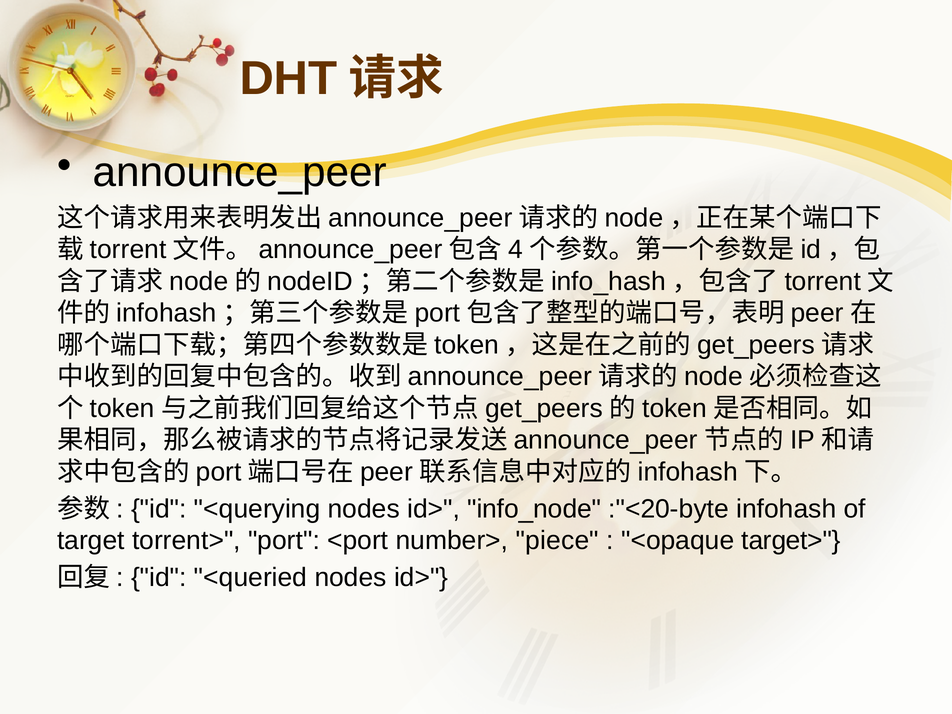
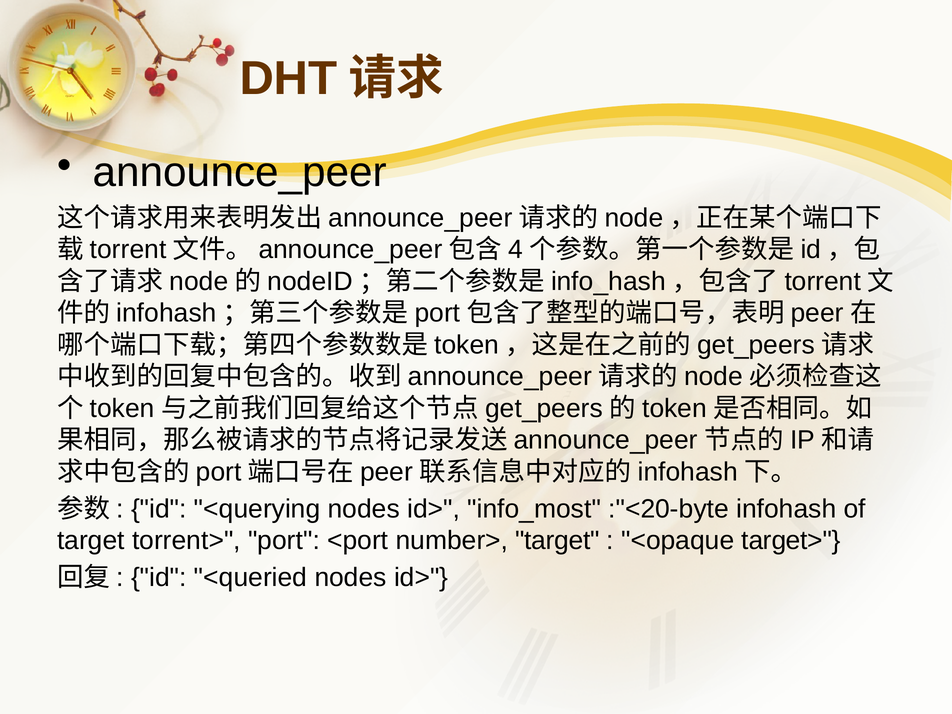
info_node: info_node -> info_most
number> piece: piece -> target
